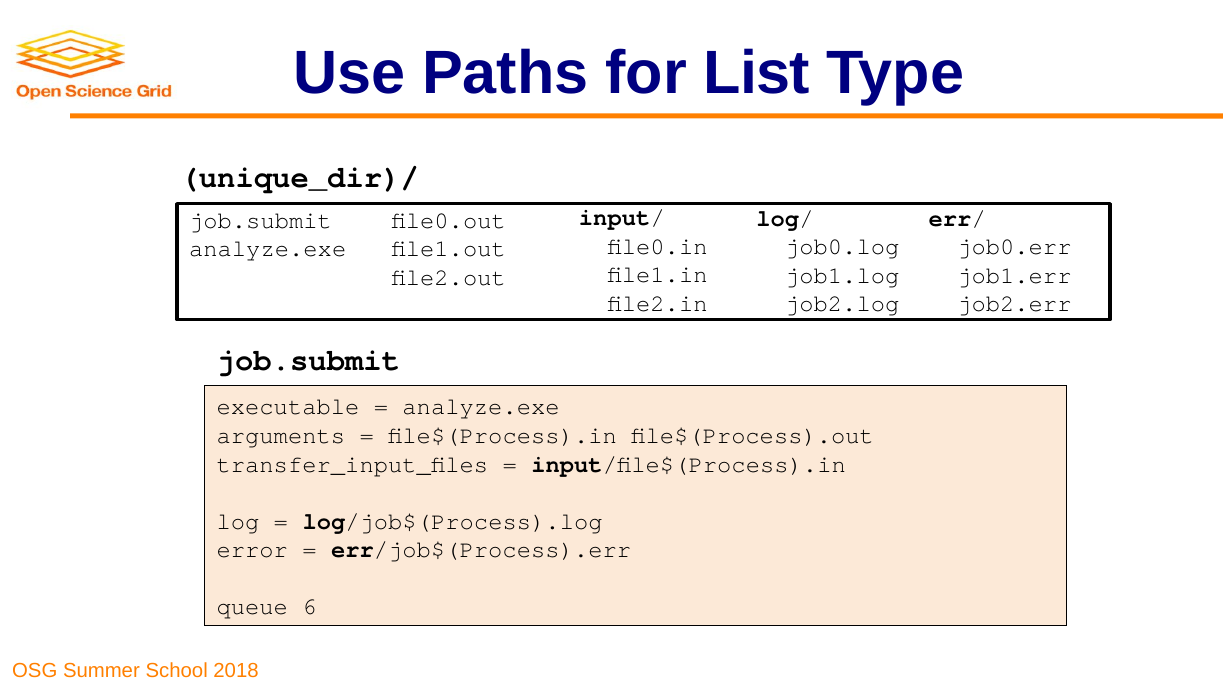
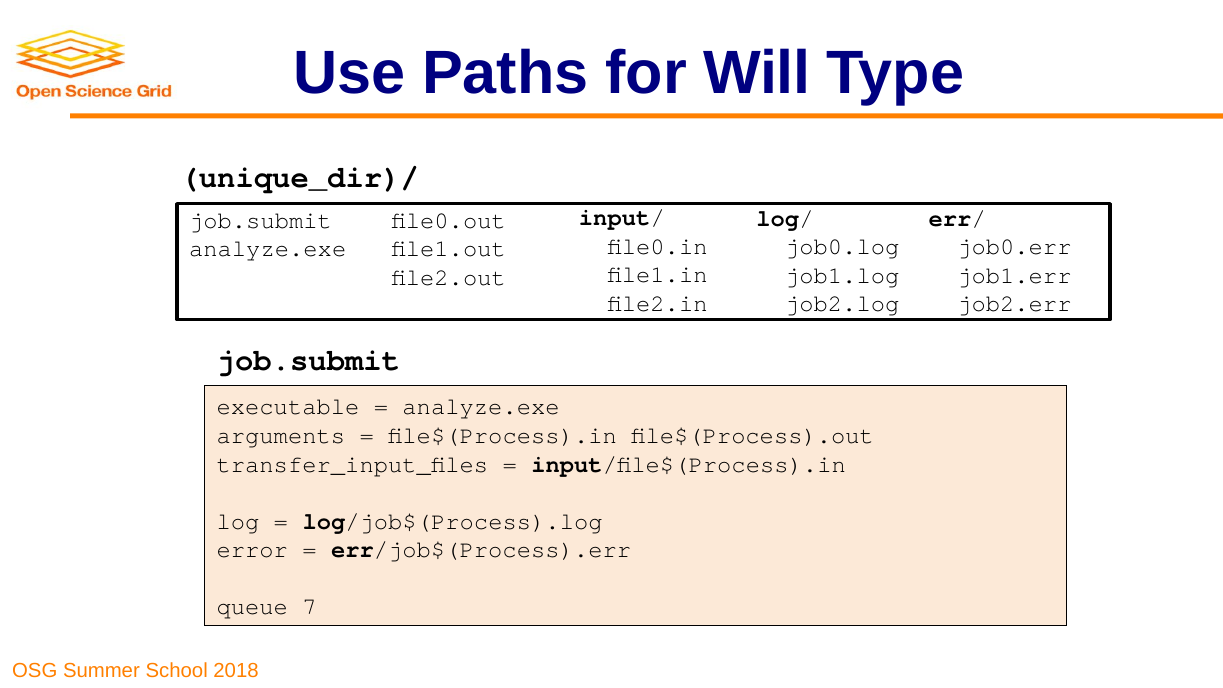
List: List -> Will
6: 6 -> 7
